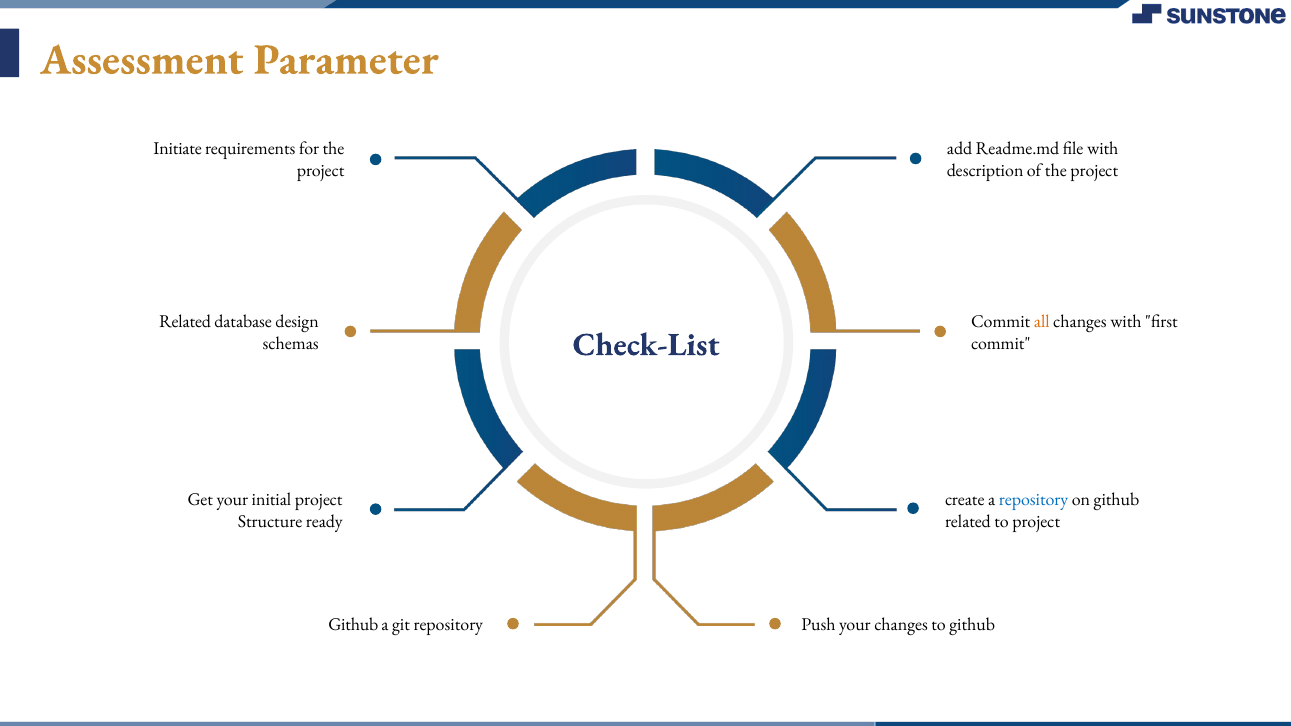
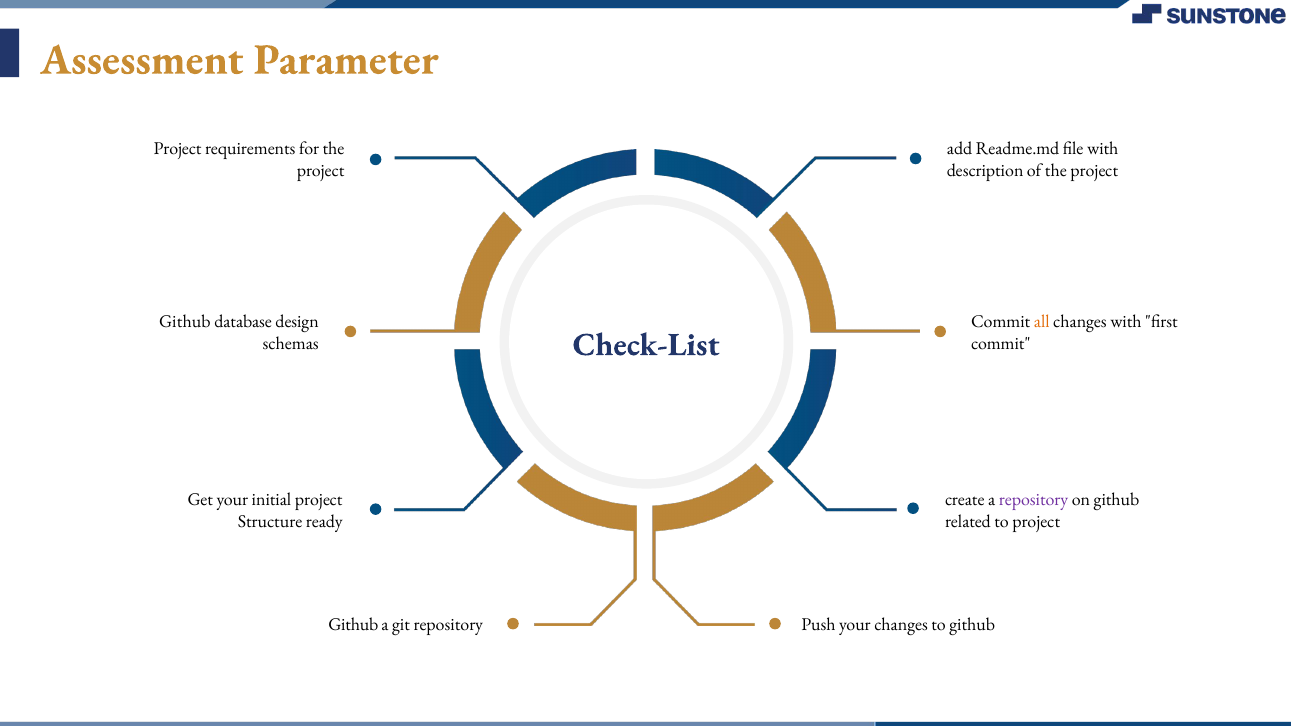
Initiate at (178, 149): Initiate -> Project
Related at (185, 322): Related -> Github
repository at (1034, 500) colour: blue -> purple
